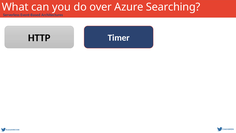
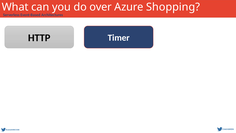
Searching: Searching -> Shopping
